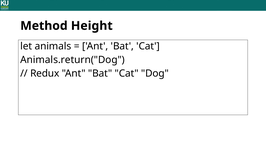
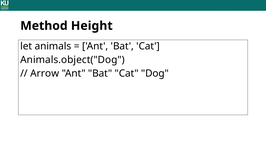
Animals.return("Dog: Animals.return("Dog -> Animals.object("Dog
Redux: Redux -> Arrow
